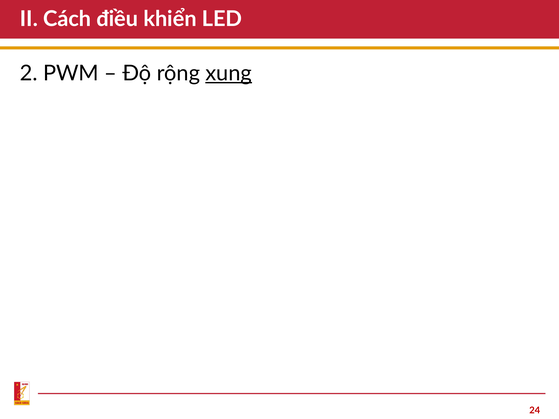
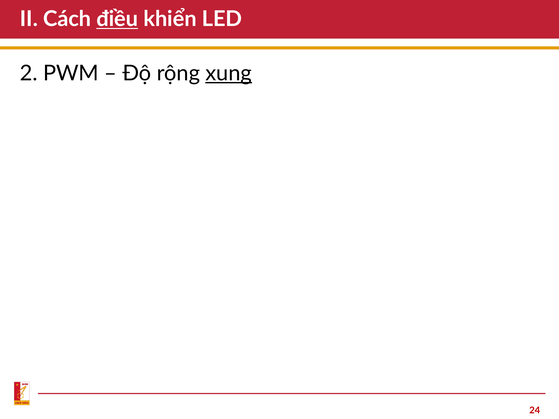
điều underline: none -> present
